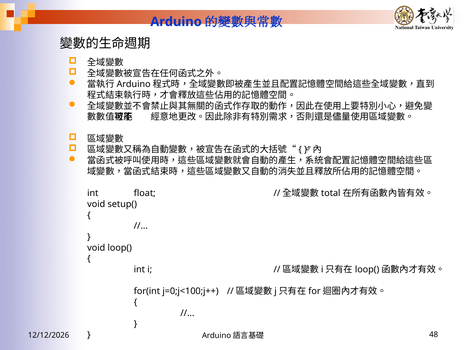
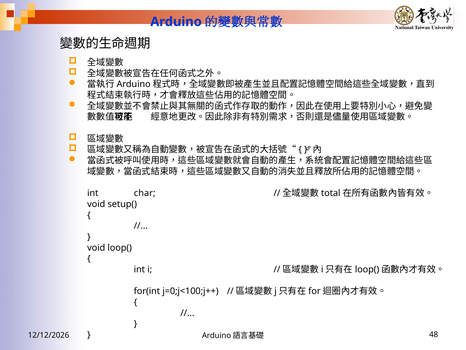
float: float -> char
